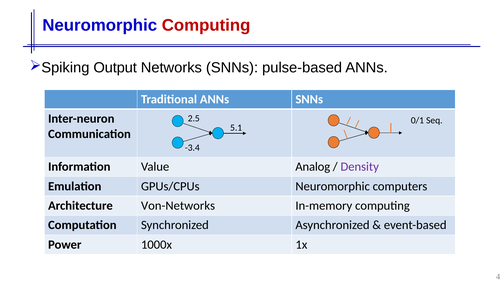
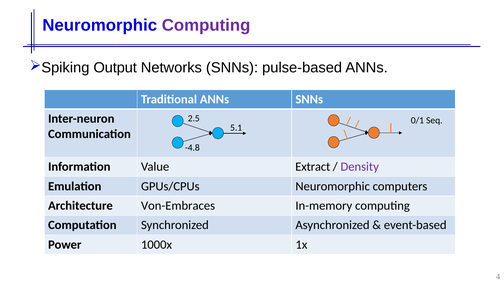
Computing at (206, 25) colour: red -> purple
-3.4: -3.4 -> -4.8
Analog: Analog -> Extract
Von-Networks: Von-Networks -> Von-Embraces
